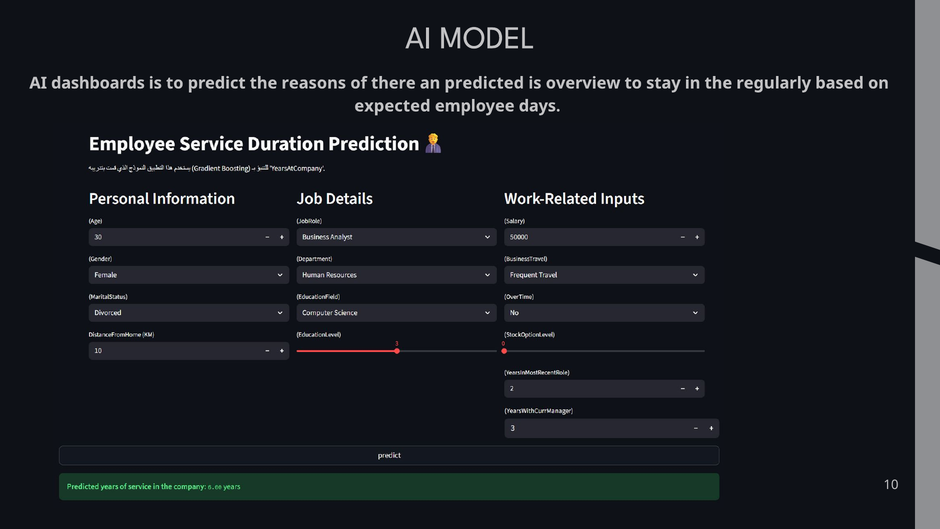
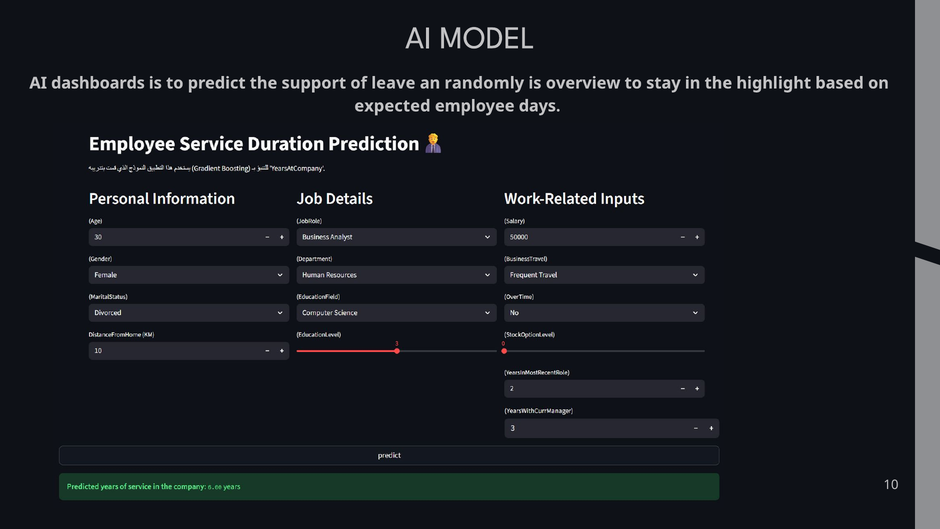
reasons: reasons -> support
there: there -> leave
predicted: predicted -> randomly
regularly: regularly -> highlight
